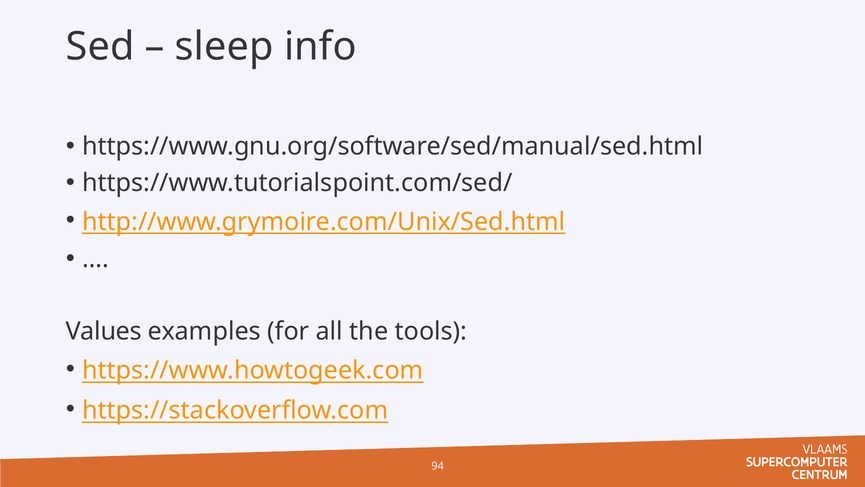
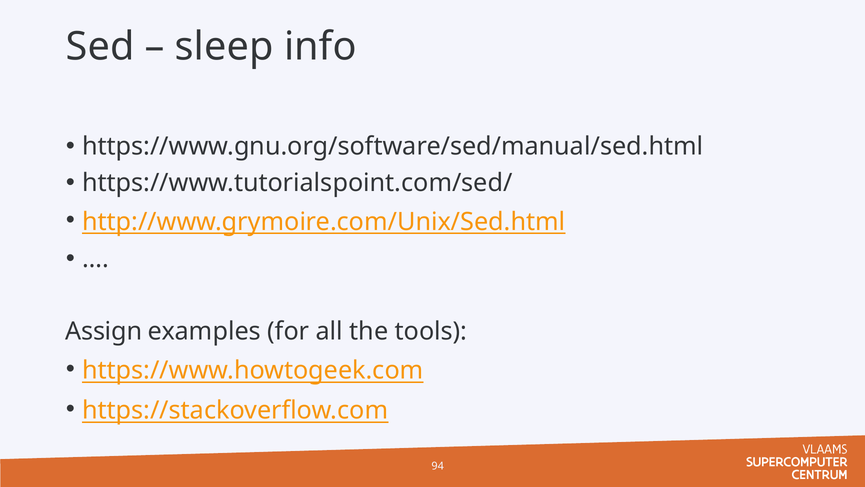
Values: Values -> Assign
